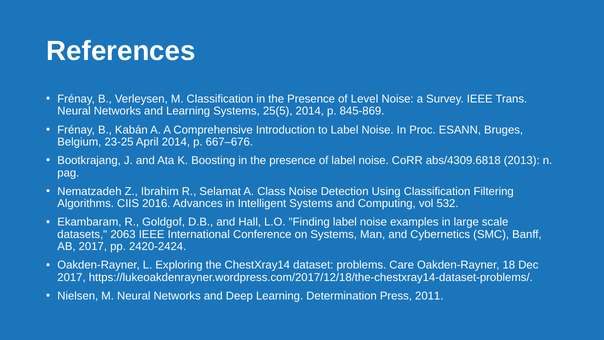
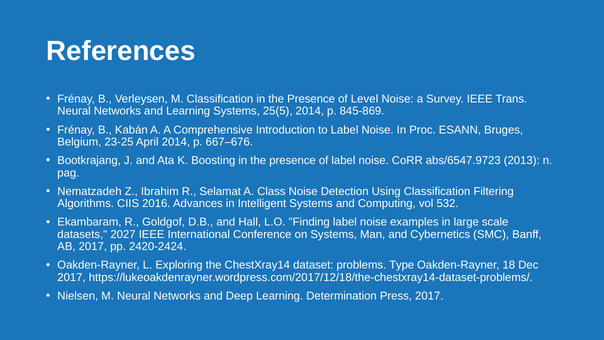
abs/4309.6818: abs/4309.6818 -> abs/6547.9723
2063: 2063 -> 2027
Care: Care -> Type
Press 2011: 2011 -> 2017
